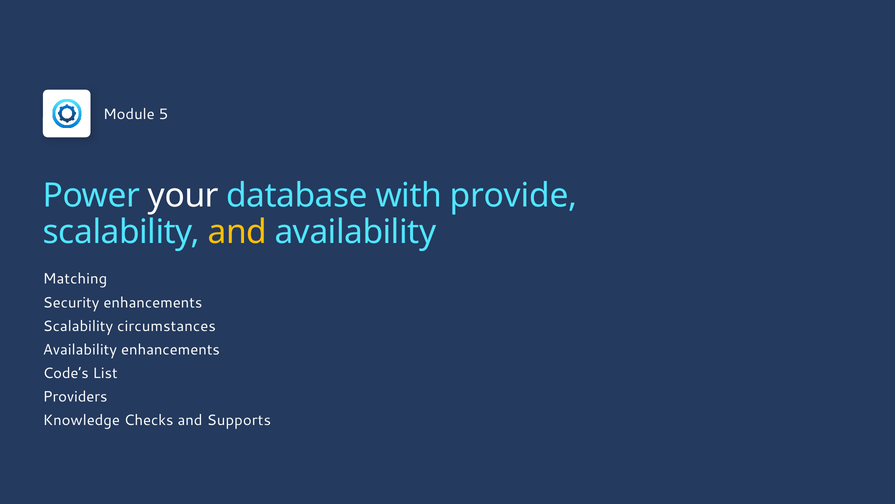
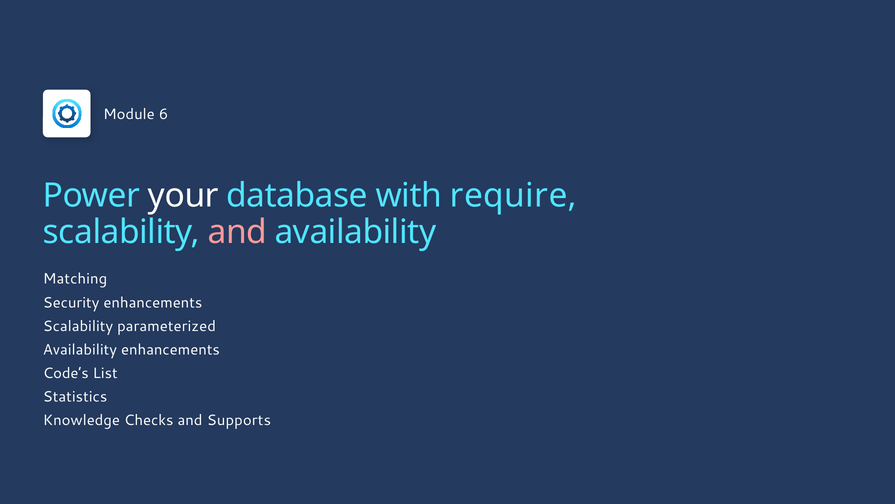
5: 5 -> 6
provide: provide -> require
and at (237, 232) colour: yellow -> pink
circumstances: circumstances -> parameterized
Providers: Providers -> Statistics
